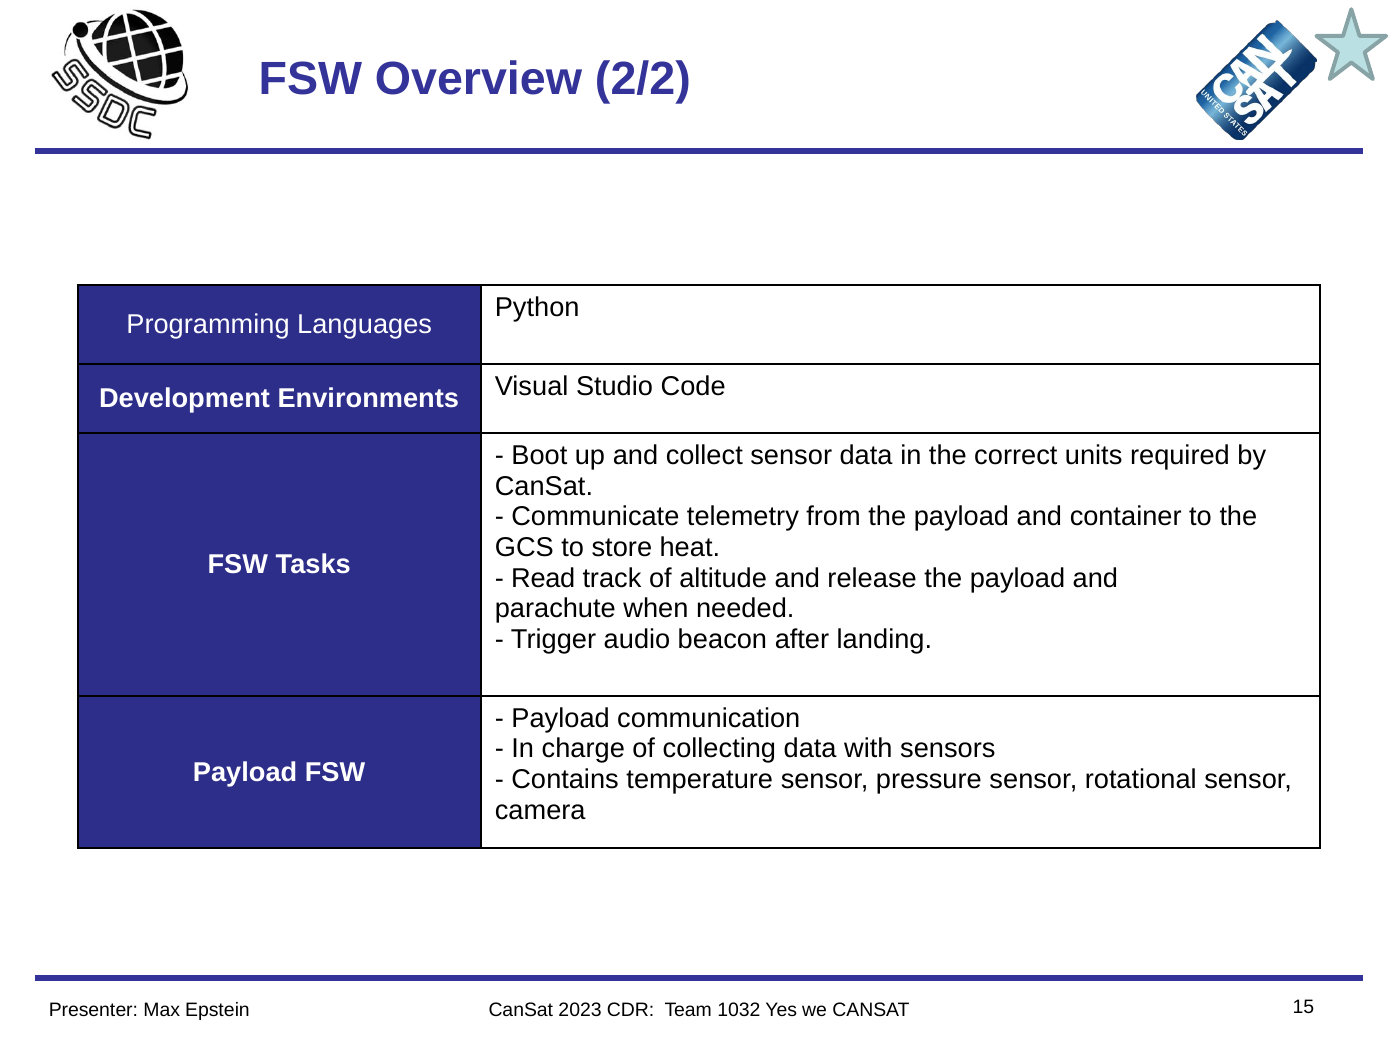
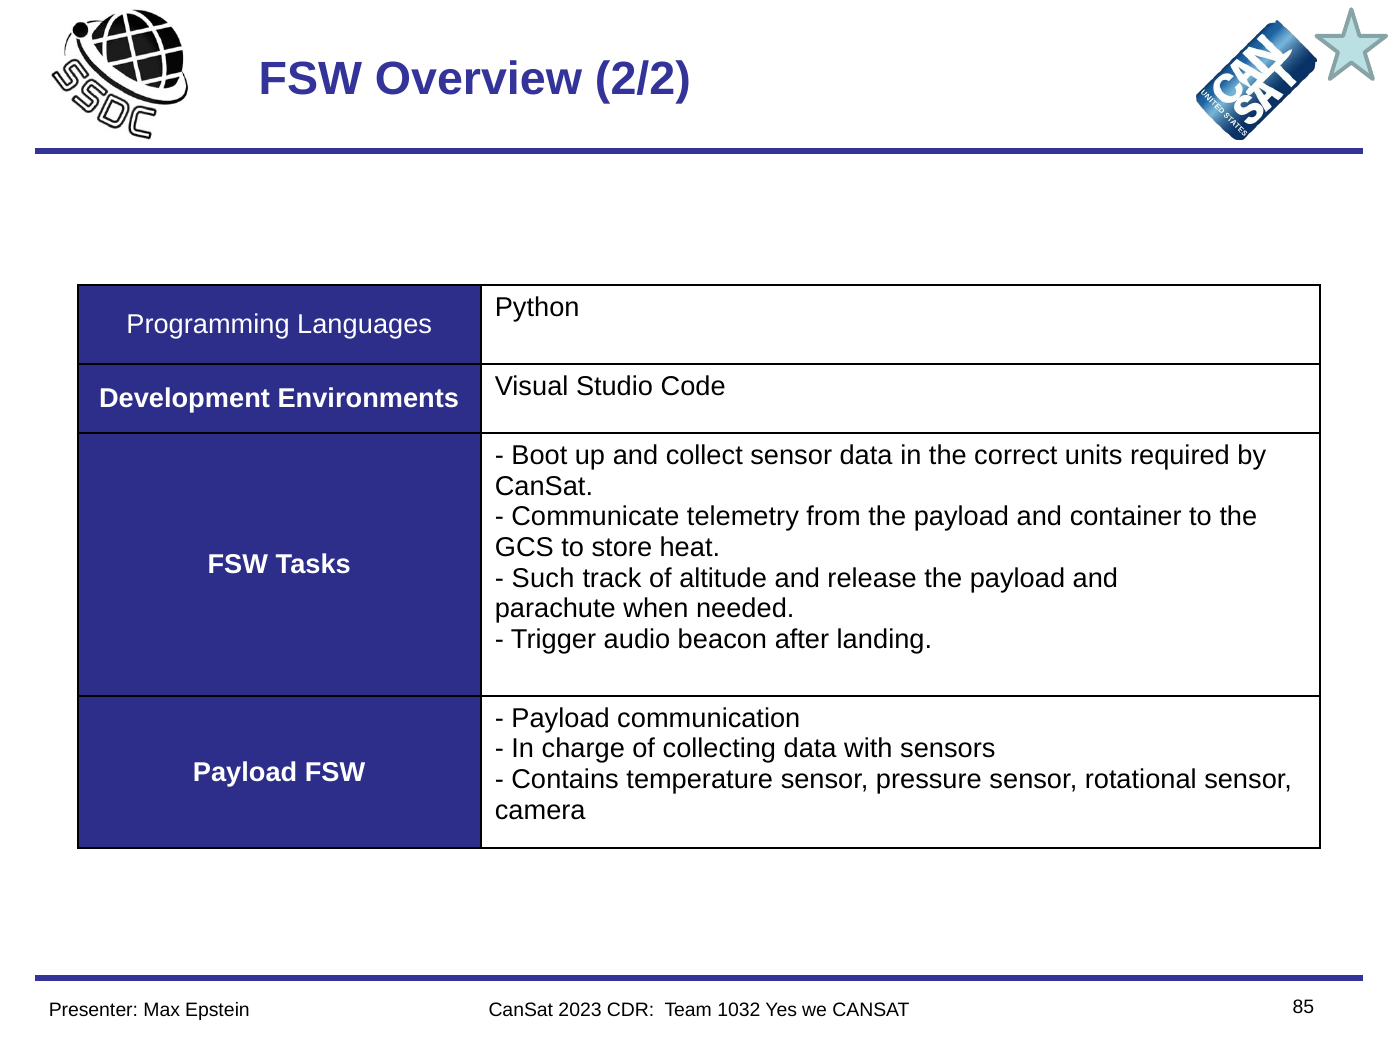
Read: Read -> Such
15: 15 -> 85
